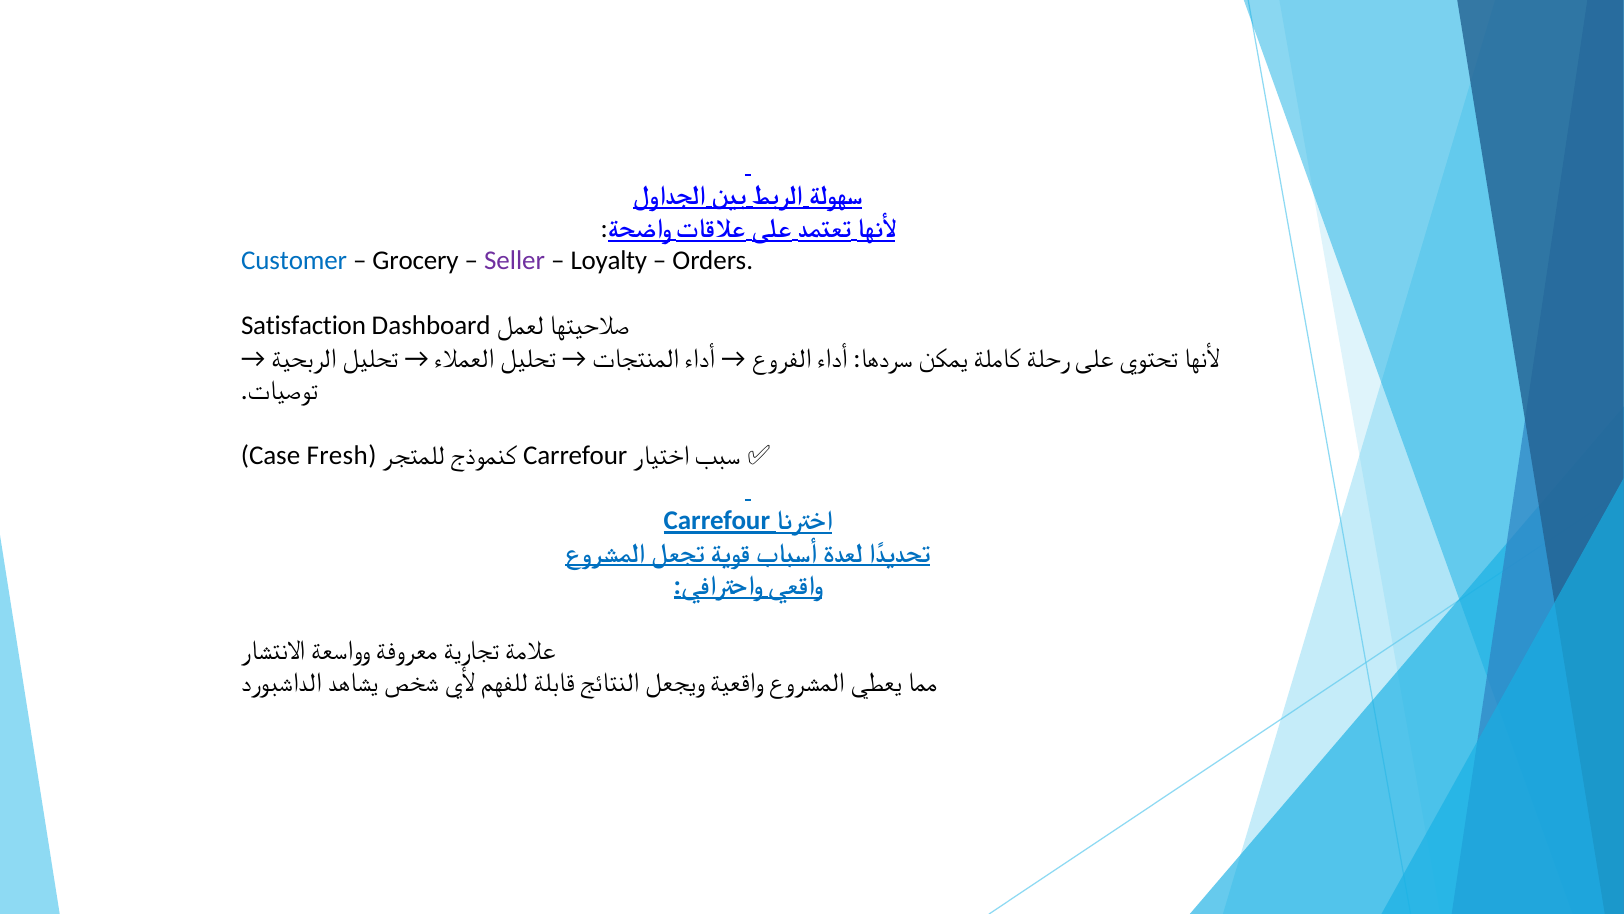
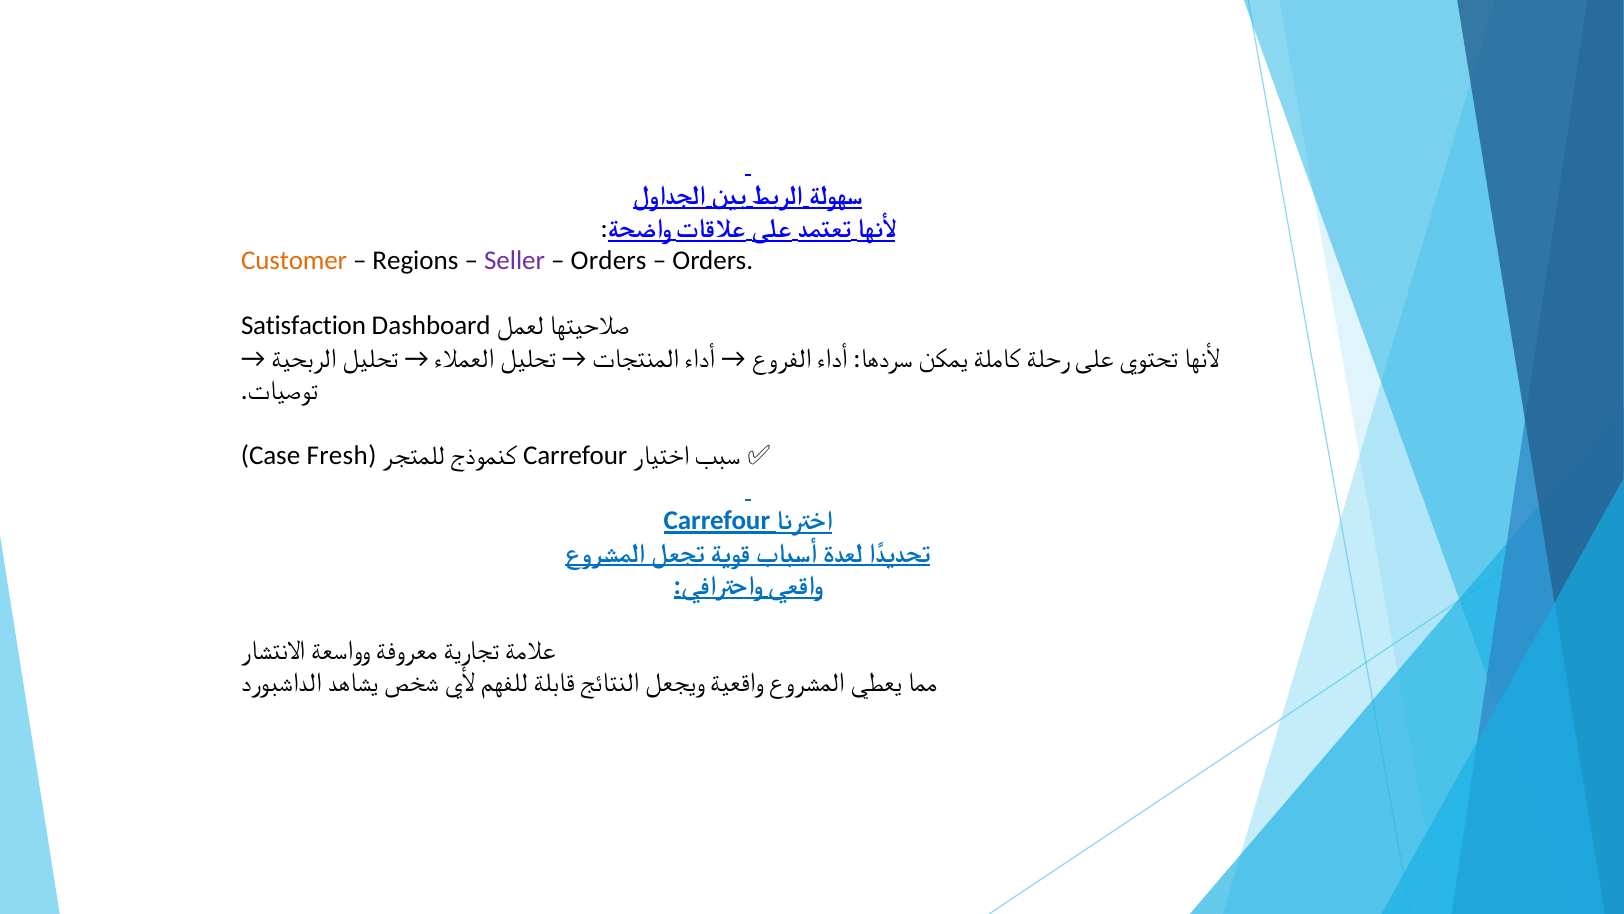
Customer colour: blue -> orange
Grocery: Grocery -> Regions
Loyalty at (609, 261): Loyalty -> Orders
